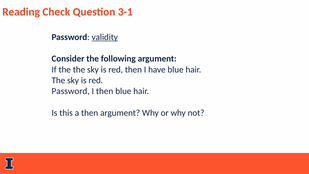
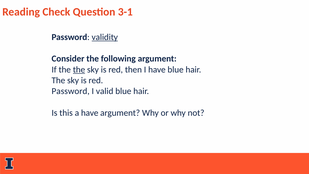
the at (79, 69) underline: none -> present
I then: then -> valid
a then: then -> have
